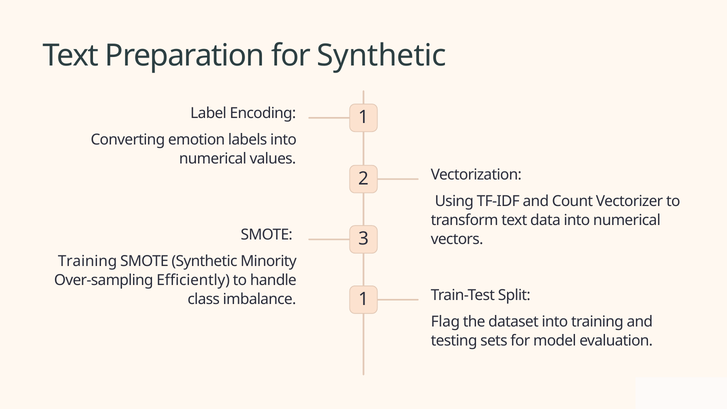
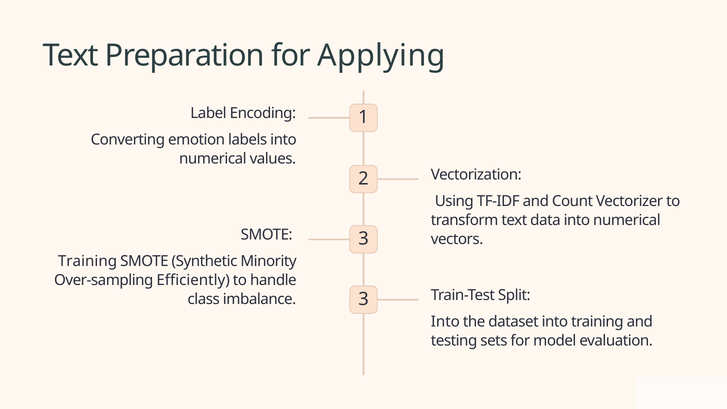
for Synthetic: Synthetic -> Applying
imbalance 1: 1 -> 3
Flag at (445, 322): Flag -> Into
